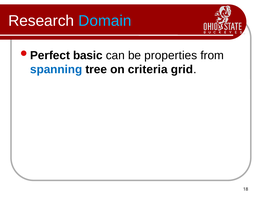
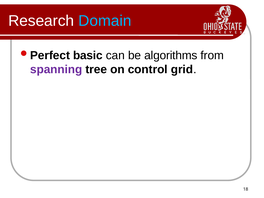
properties: properties -> algorithms
spanning colour: blue -> purple
criteria: criteria -> control
